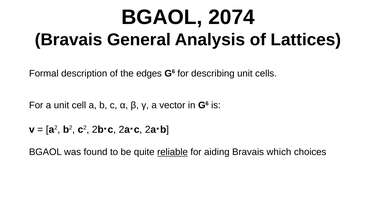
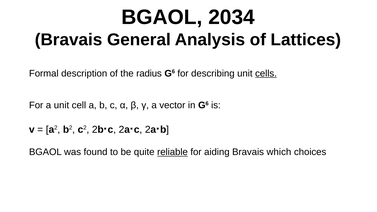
2074: 2074 -> 2034
edges: edges -> radius
cells underline: none -> present
